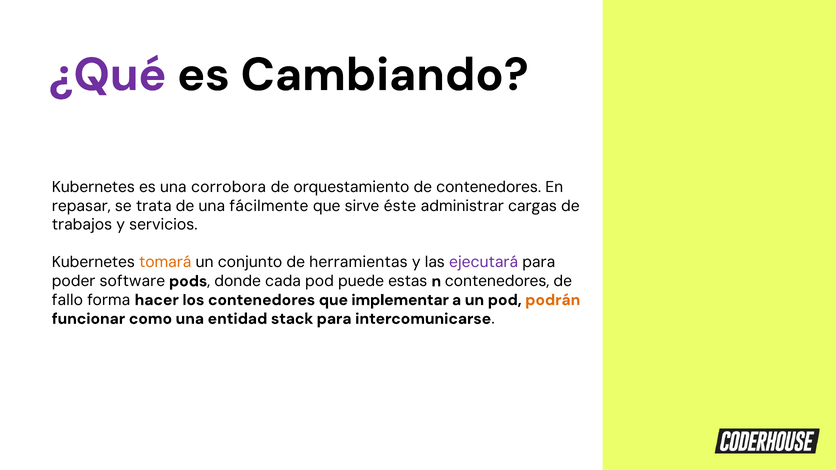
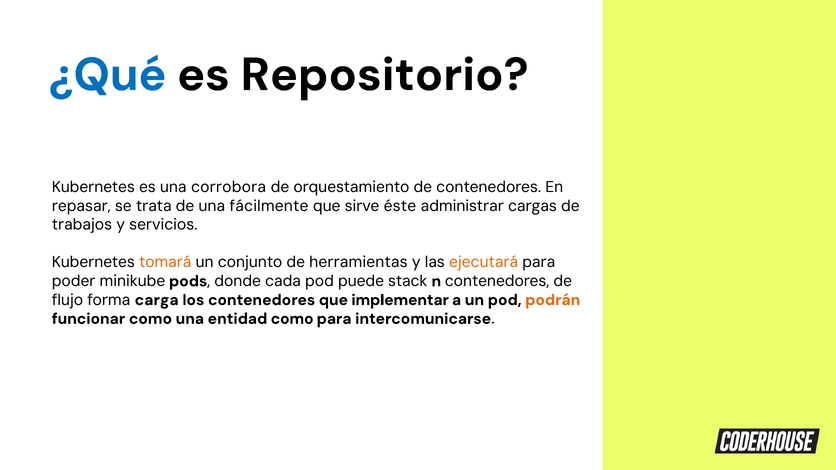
¿Qué colour: purple -> blue
Cambiando: Cambiando -> Repositorio
ejecutará colour: purple -> orange
software: software -> minikube
estas: estas -> stack
fallo: fallo -> flujo
hacer: hacer -> carga
entidad stack: stack -> como
